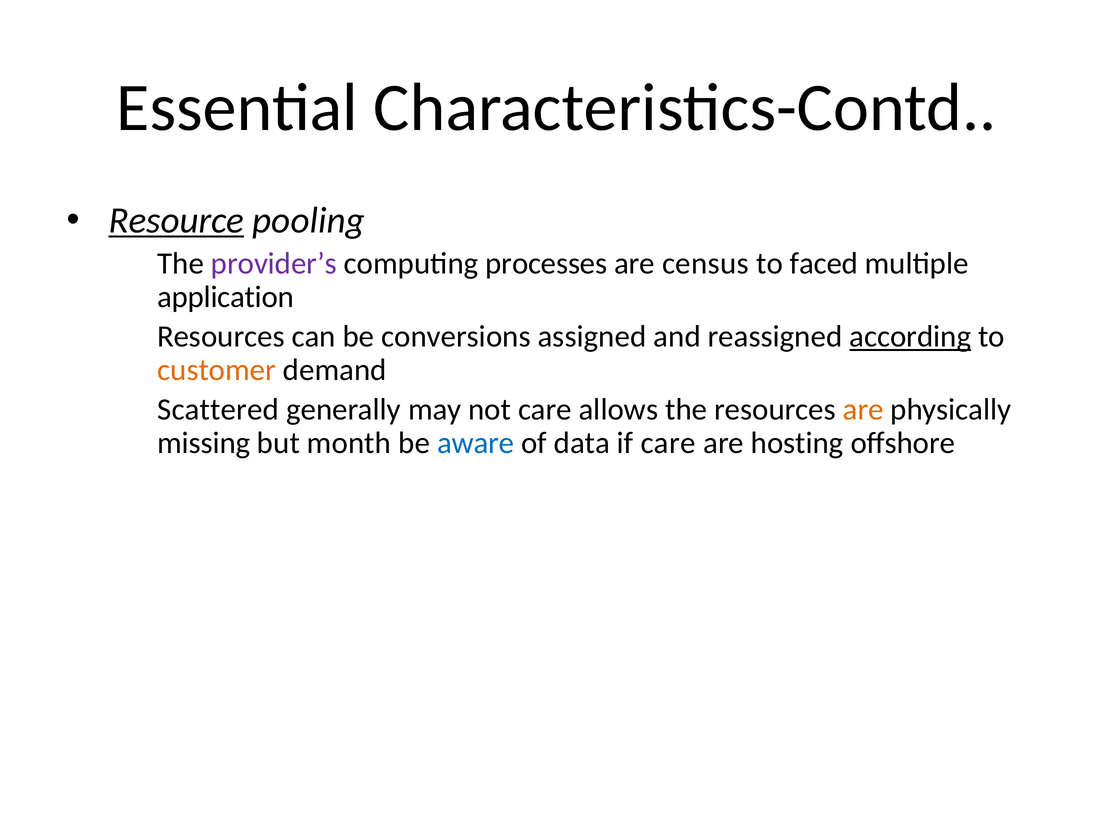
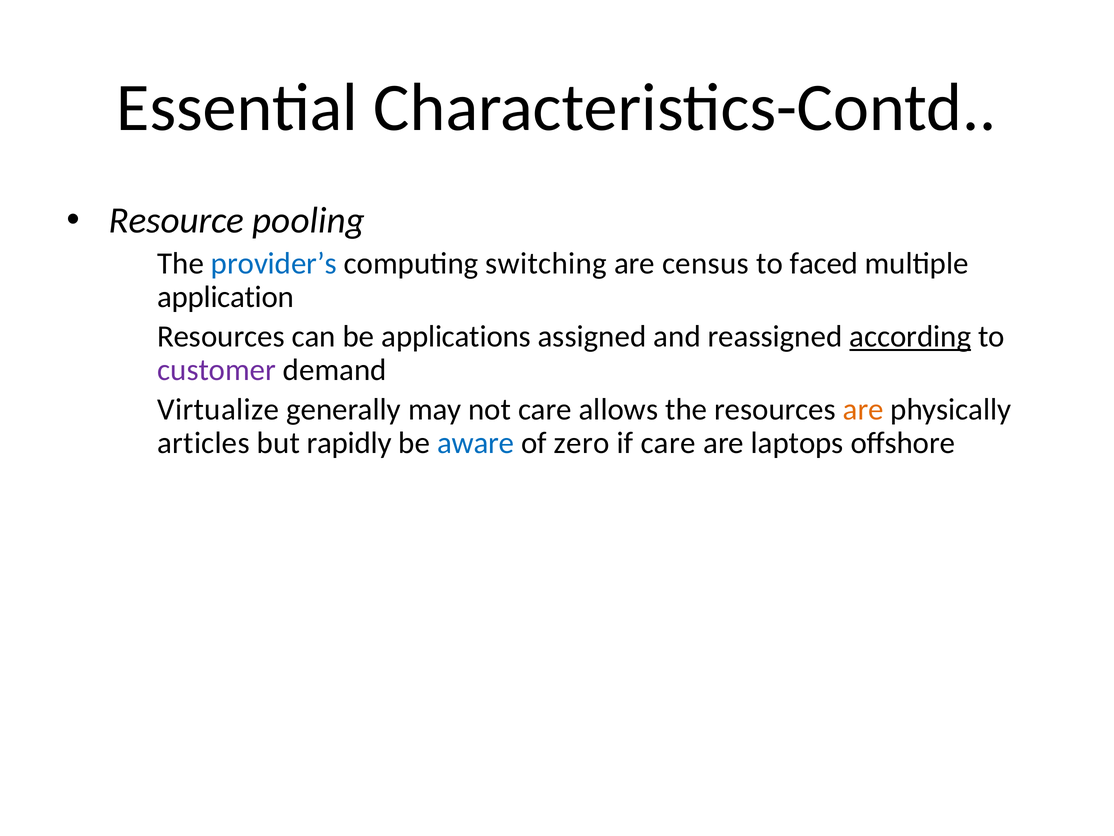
Resource underline: present -> none
provider’s colour: purple -> blue
processes: processes -> switching
conversions: conversions -> applications
customer colour: orange -> purple
Scattered: Scattered -> Virtualize
missing: missing -> articles
month: month -> rapidly
data: data -> zero
hosting: hosting -> laptops
